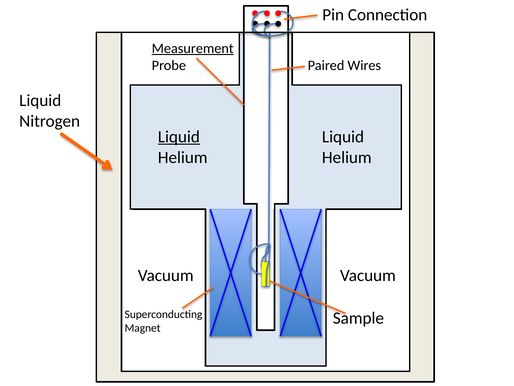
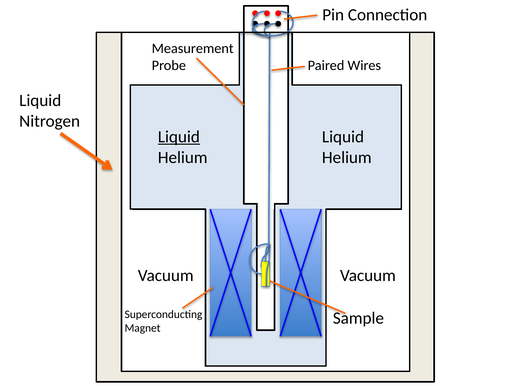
Measurement underline: present -> none
